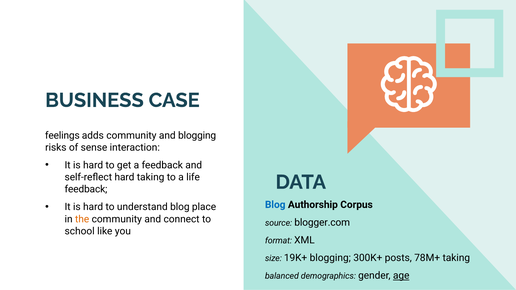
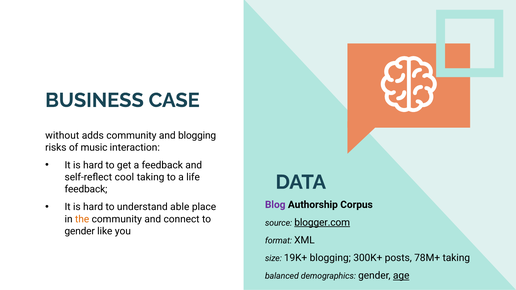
feelings: feelings -> without
sense: sense -> music
self-reflect hard: hard -> cool
Blog at (275, 205) colour: blue -> purple
understand blog: blog -> able
blogger.com underline: none -> present
school at (80, 231): school -> gender
